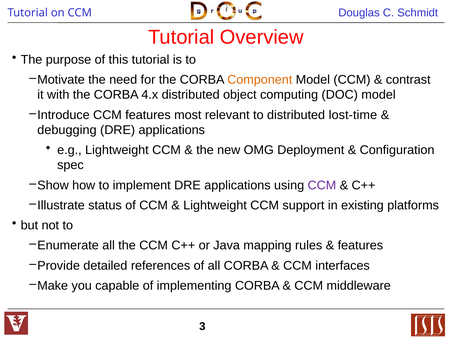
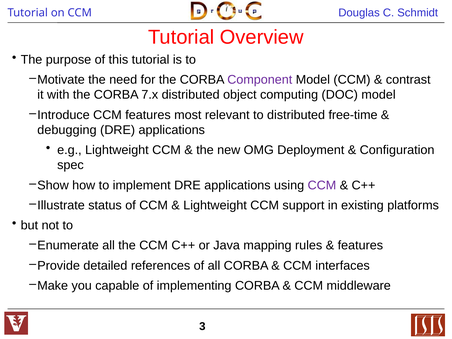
Component colour: orange -> purple
4.x: 4.x -> 7.x
lost-time: lost-time -> free-time
